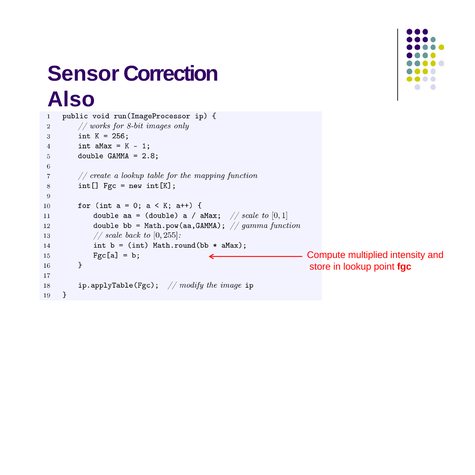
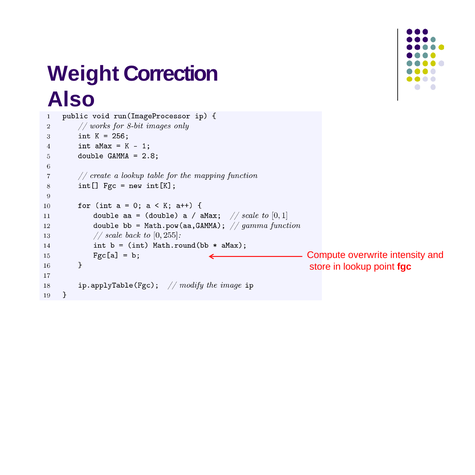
Sensor: Sensor -> Weight
multiplied: multiplied -> overwrite
